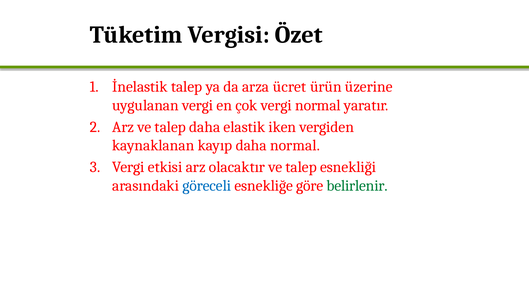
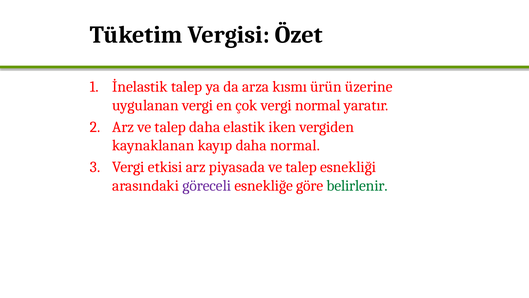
ücret: ücret -> kısmı
olacaktır: olacaktır -> piyasada
göreceli colour: blue -> purple
